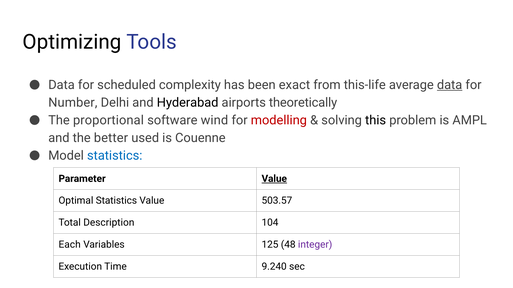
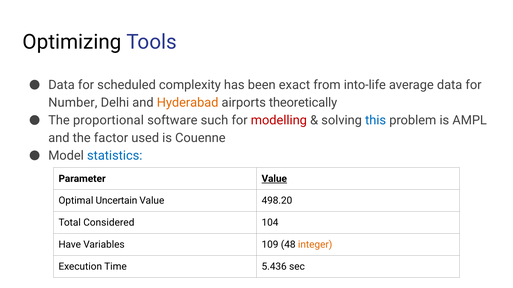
this-life: this-life -> into-life
data at (450, 85) underline: present -> none
Hyderabad colour: black -> orange
wind: wind -> such
this colour: black -> blue
better: better -> factor
Optimal Statistics: Statistics -> Uncertain
503.57: 503.57 -> 498.20
Description: Description -> Considered
Each: Each -> Have
125: 125 -> 109
integer colour: purple -> orange
9.240: 9.240 -> 5.436
